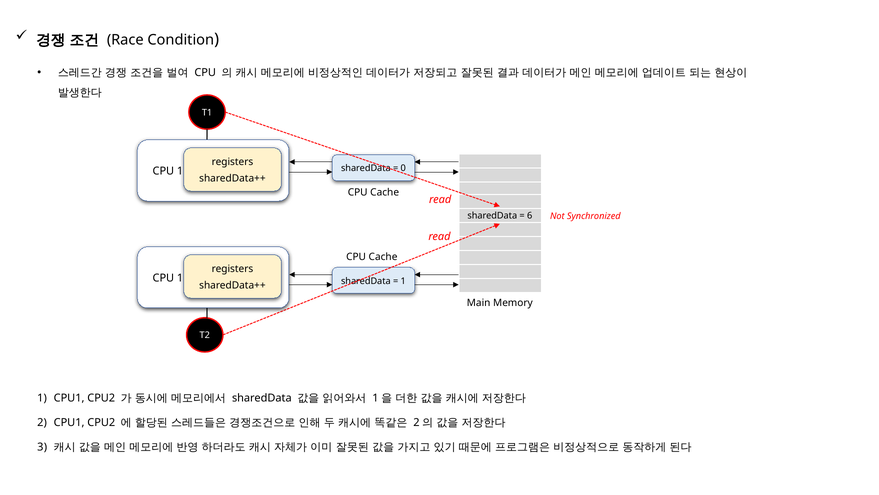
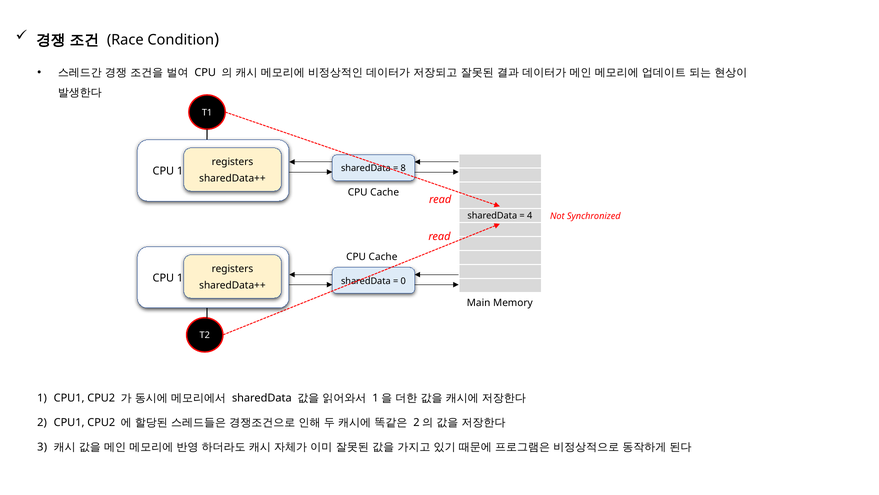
0: 0 -> 8
6: 6 -> 4
1 at (403, 281): 1 -> 0
